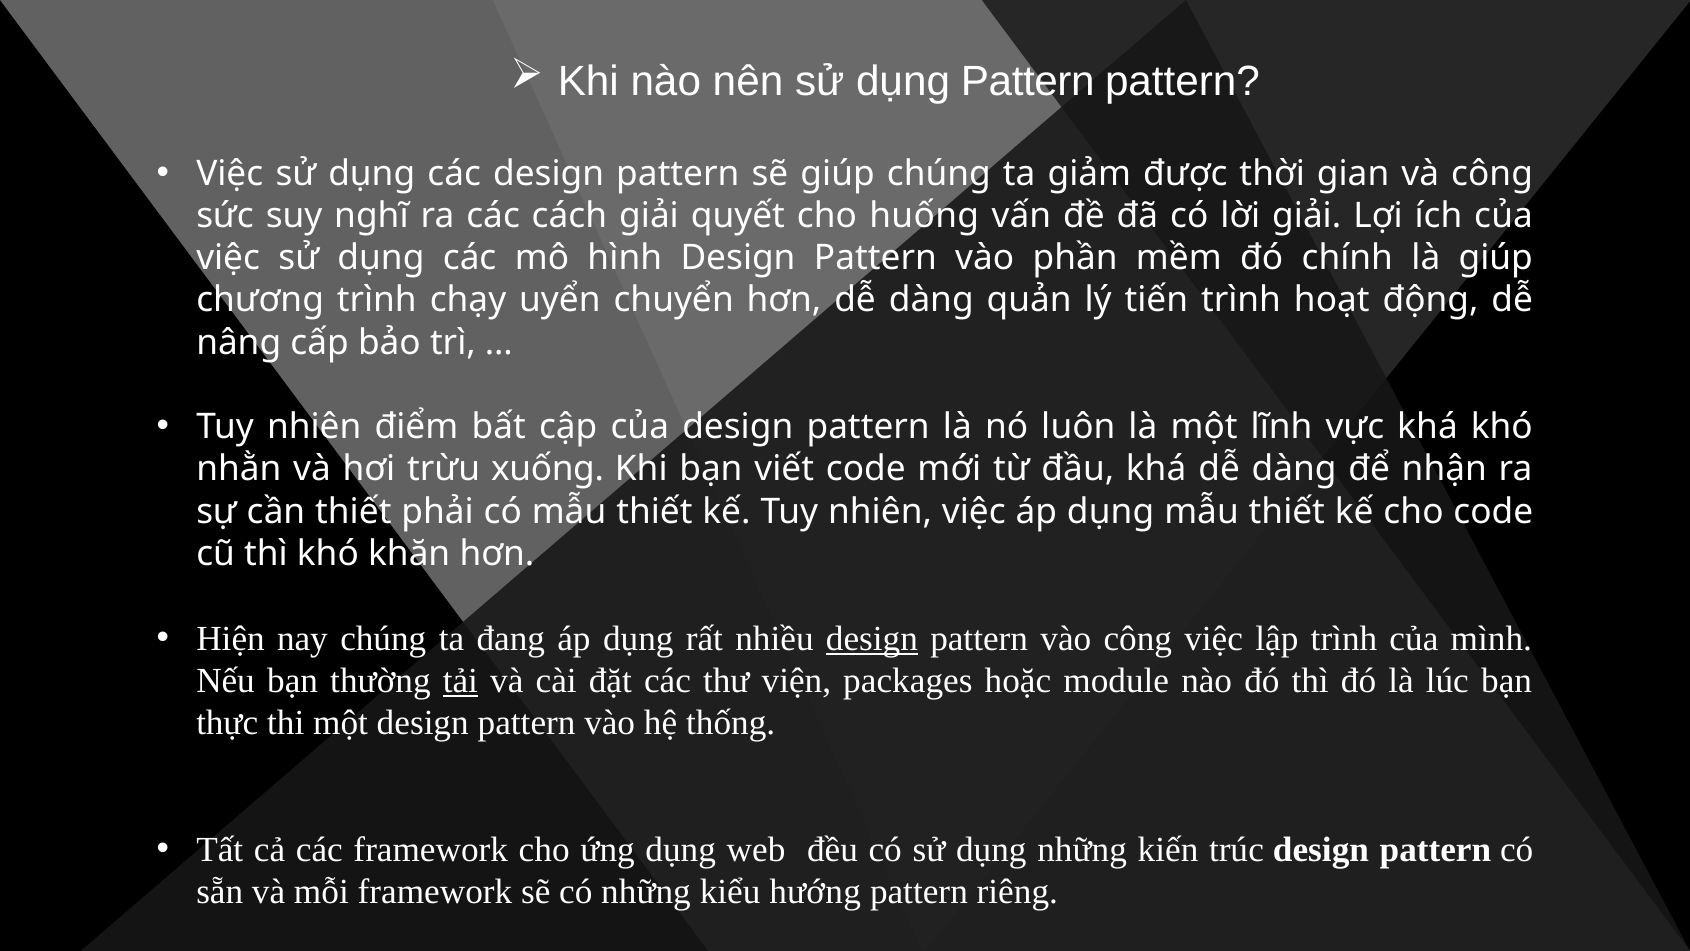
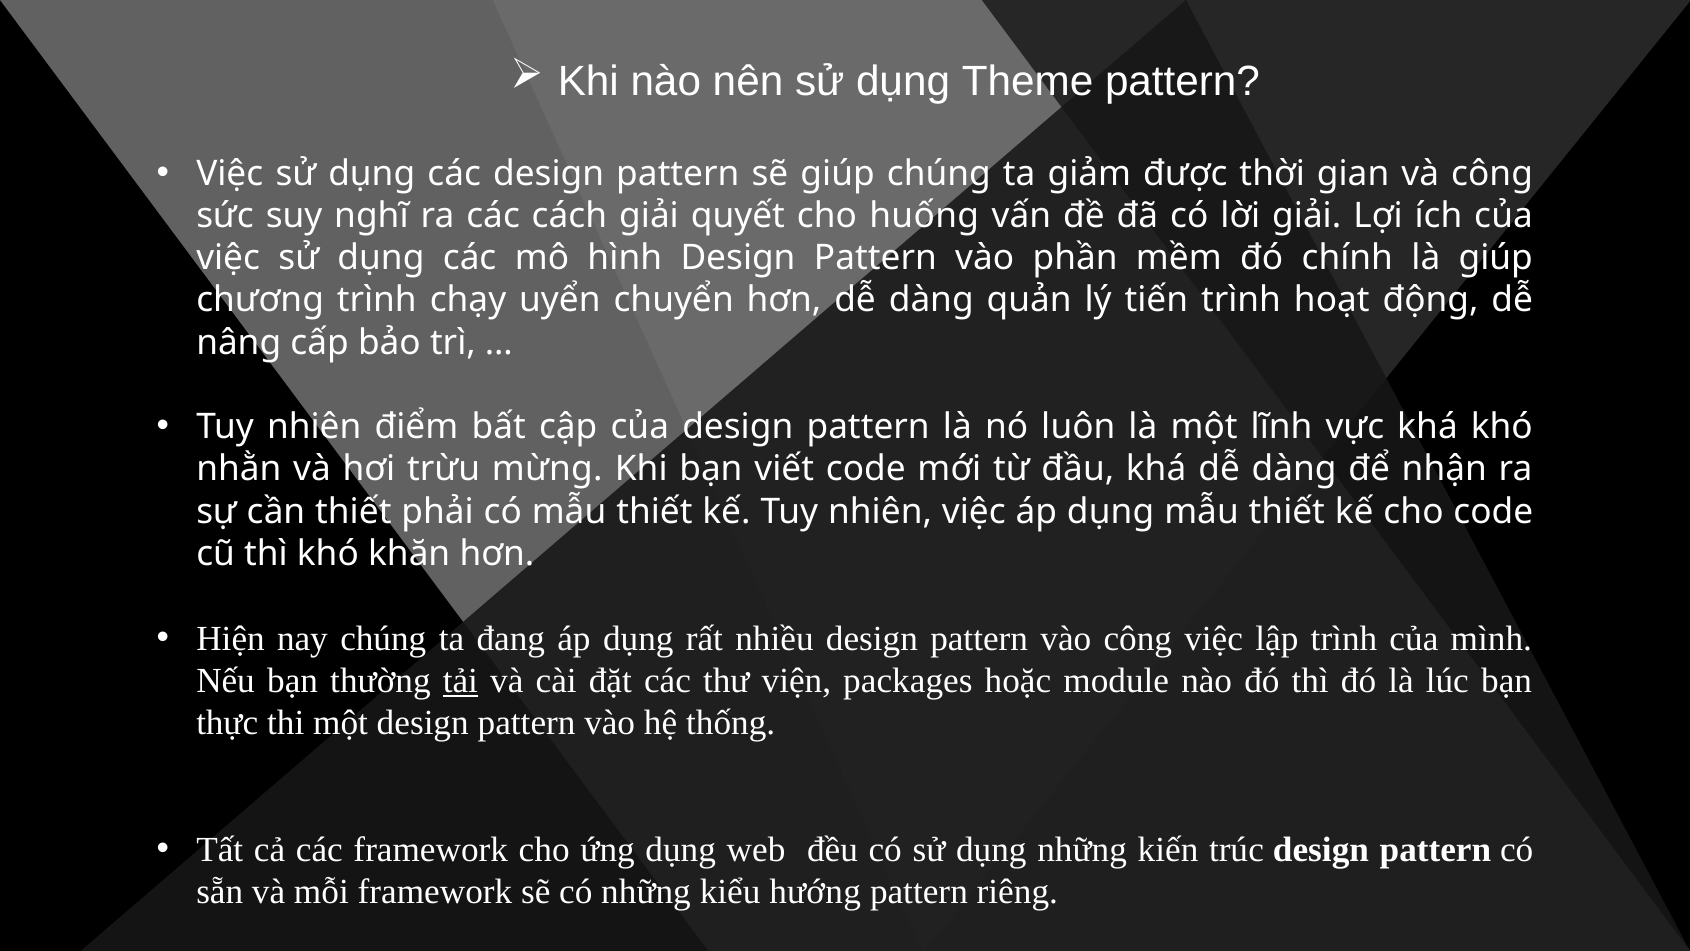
dụng Pattern: Pattern -> Theme
xuống: xuống -> mừng
design at (872, 638) underline: present -> none
